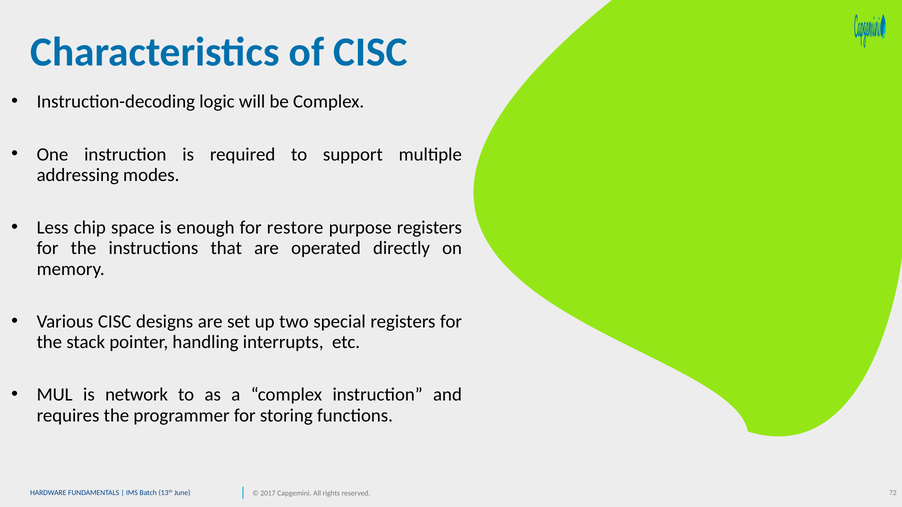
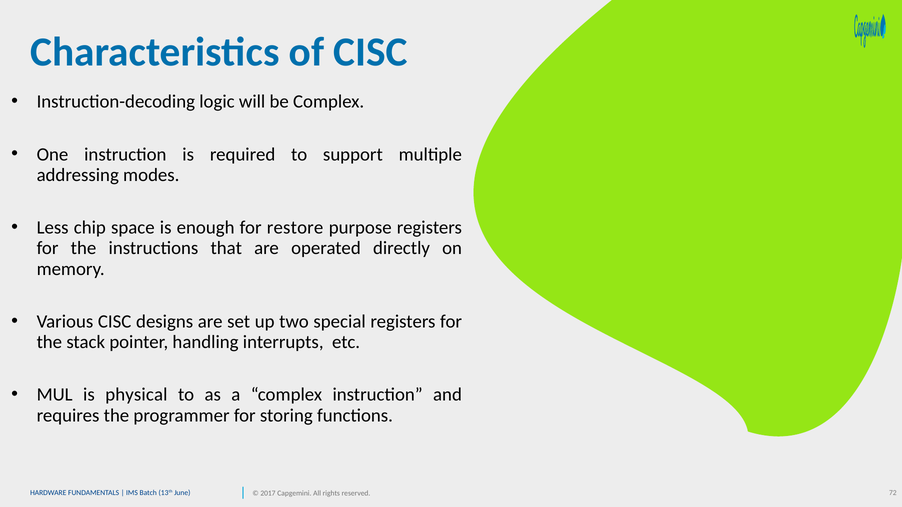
network: network -> physical
